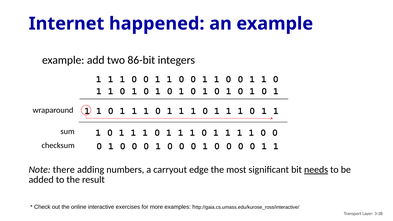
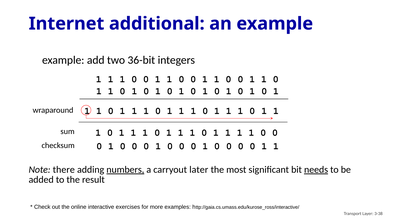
happened: happened -> additional
86-bit: 86-bit -> 36-bit
numbers underline: none -> present
edge: edge -> later
